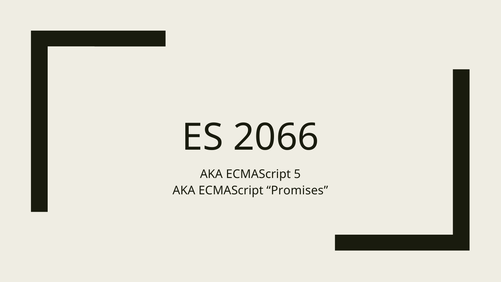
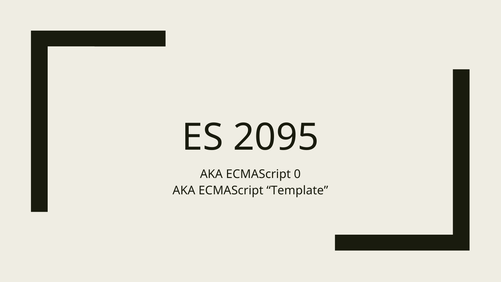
2066: 2066 -> 2095
5: 5 -> 0
Promises: Promises -> Template
